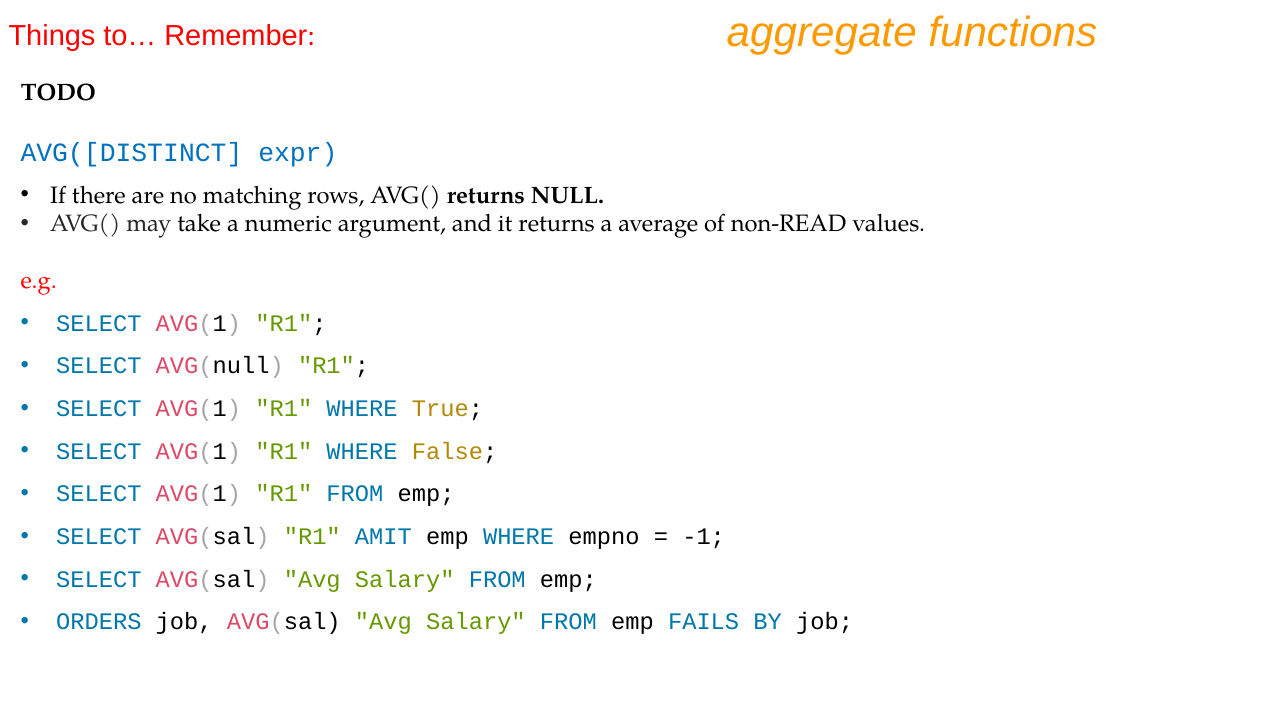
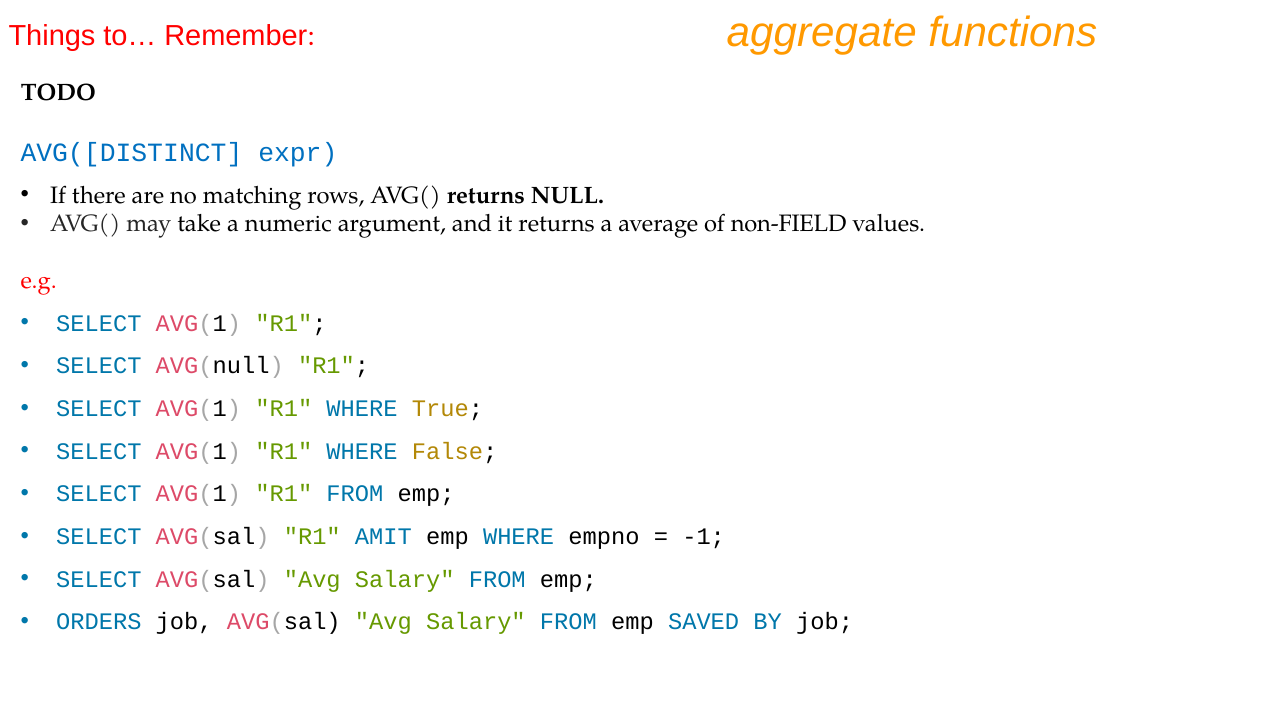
non-READ: non-READ -> non-FIELD
FAILS: FAILS -> SAVED
